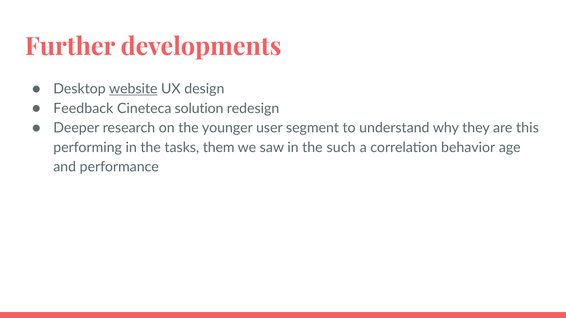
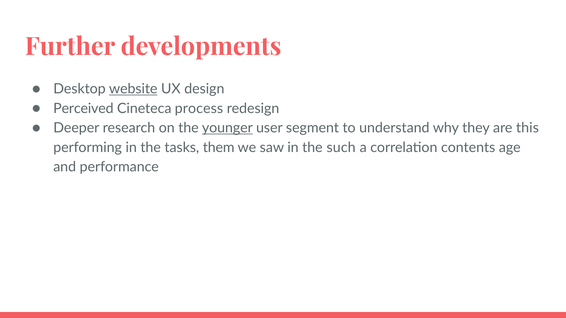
Feedback: Feedback -> Perceived
solution: solution -> process
younger underline: none -> present
behavior: behavior -> contents
